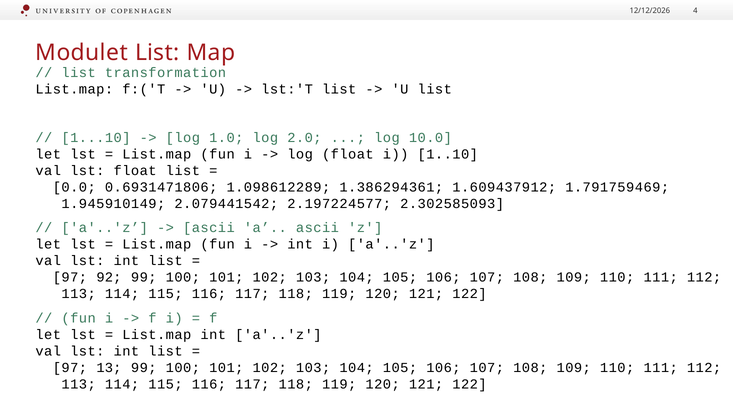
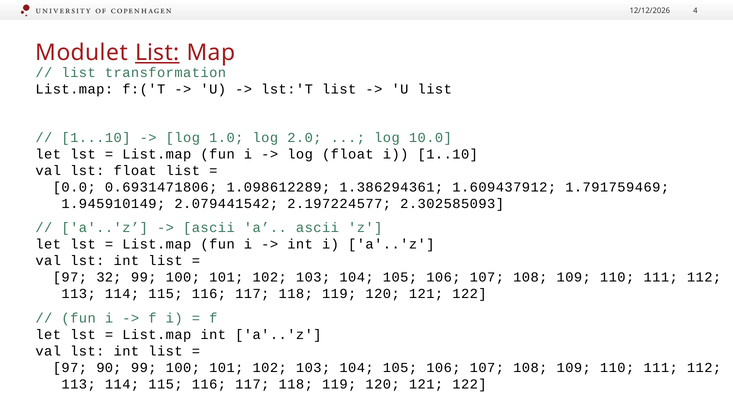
List at (157, 53) underline: none -> present
92: 92 -> 32
13: 13 -> 90
